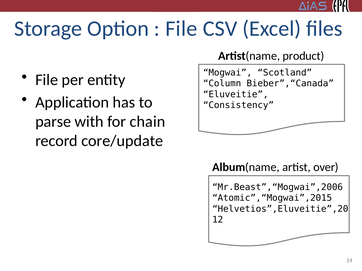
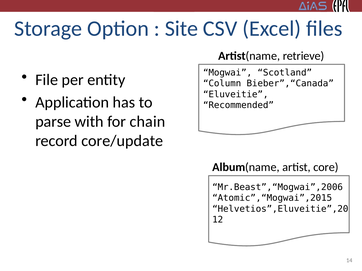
File at (181, 29): File -> Site
product: product -> retrieve
Consistency: Consistency -> Recommended
over: over -> core
